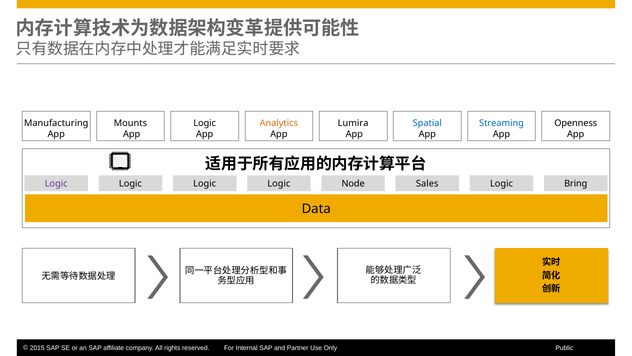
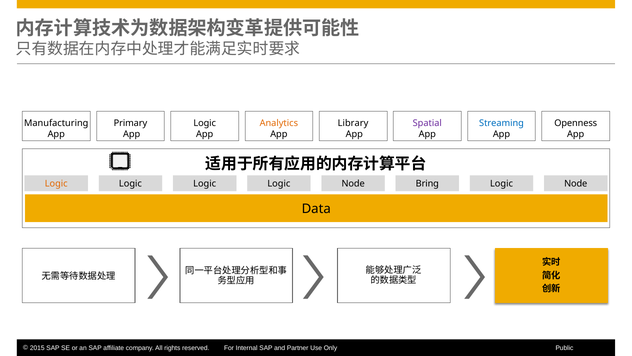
Mounts: Mounts -> Primary
Lumira: Lumira -> Library
Spatial colour: blue -> purple
Logic at (56, 184) colour: purple -> orange
Sales: Sales -> Bring
Bring at (576, 184): Bring -> Node
